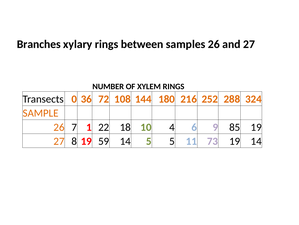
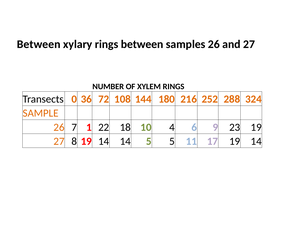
Branches at (39, 44): Branches -> Between
85: 85 -> 23
8 19 59: 59 -> 14
73: 73 -> 17
